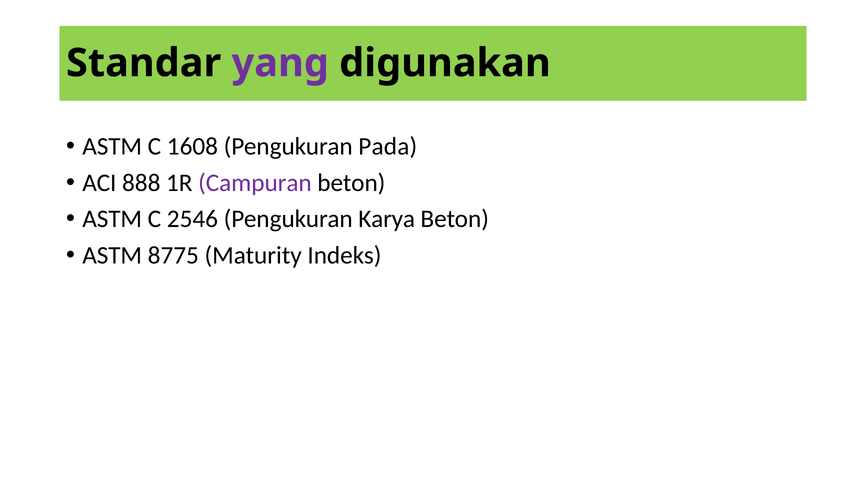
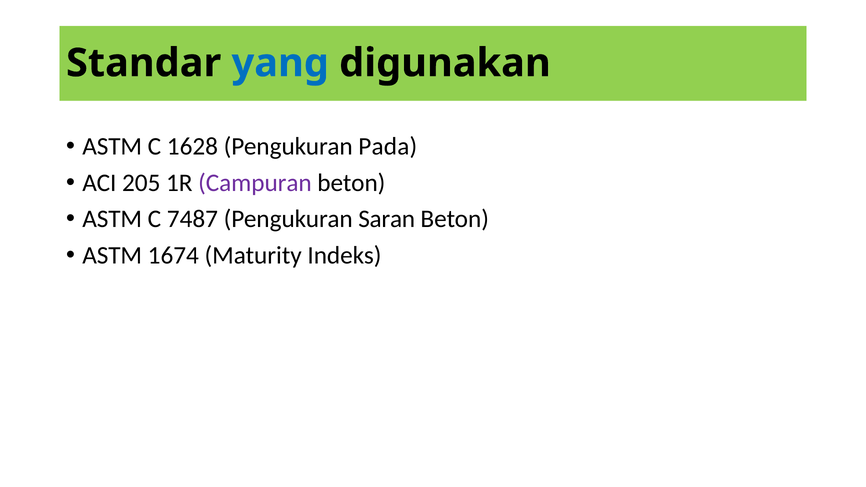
yang colour: purple -> blue
1608: 1608 -> 1628
888: 888 -> 205
2546: 2546 -> 7487
Karya: Karya -> Saran
8775: 8775 -> 1674
